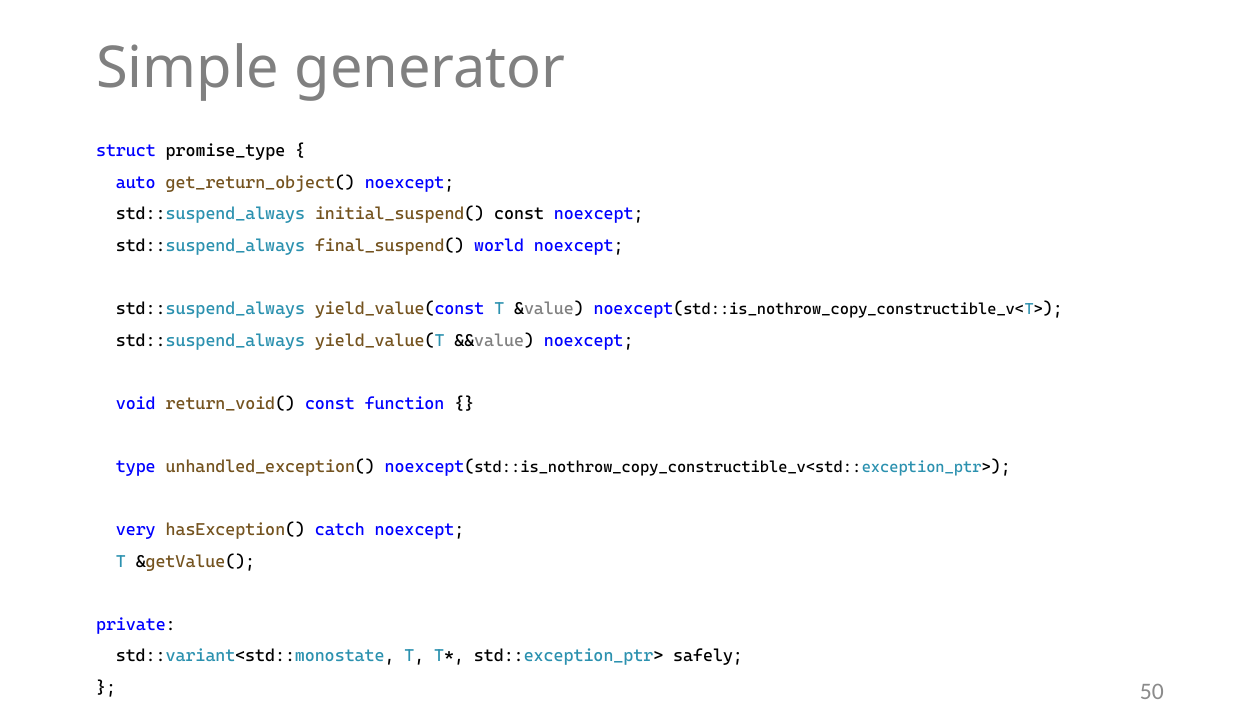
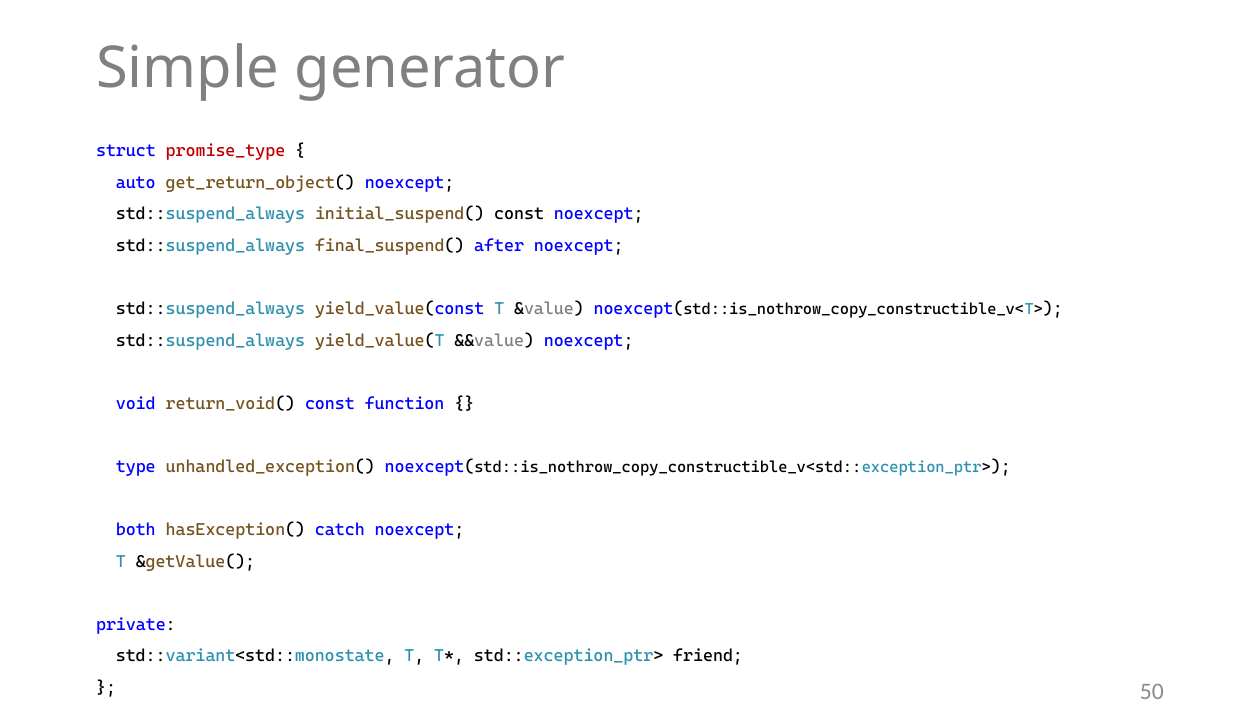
promise_type colour: black -> red
world: world -> after
very: very -> both
safely: safely -> friend
